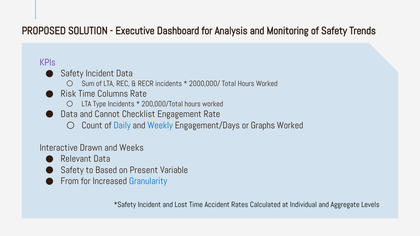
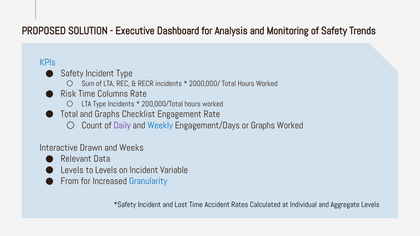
KPIs colour: purple -> blue
Incident Data: Data -> Type
Data at (69, 114): Data -> Total
and Cannot: Cannot -> Graphs
Daily colour: blue -> purple
Safety at (72, 170): Safety -> Levels
to Based: Based -> Levels
on Present: Present -> Incident
